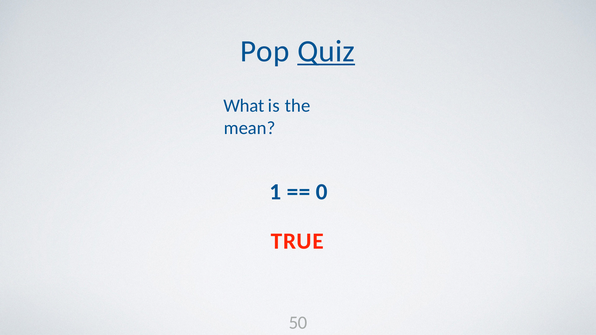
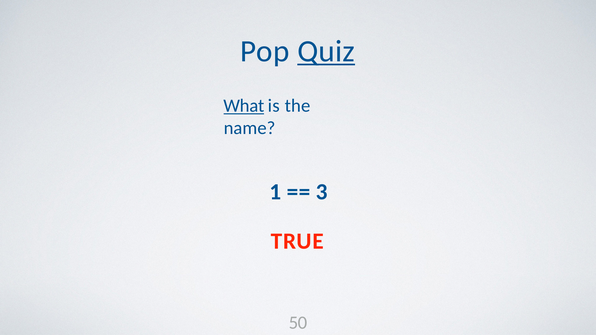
What underline: none -> present
mean: mean -> name
0: 0 -> 3
